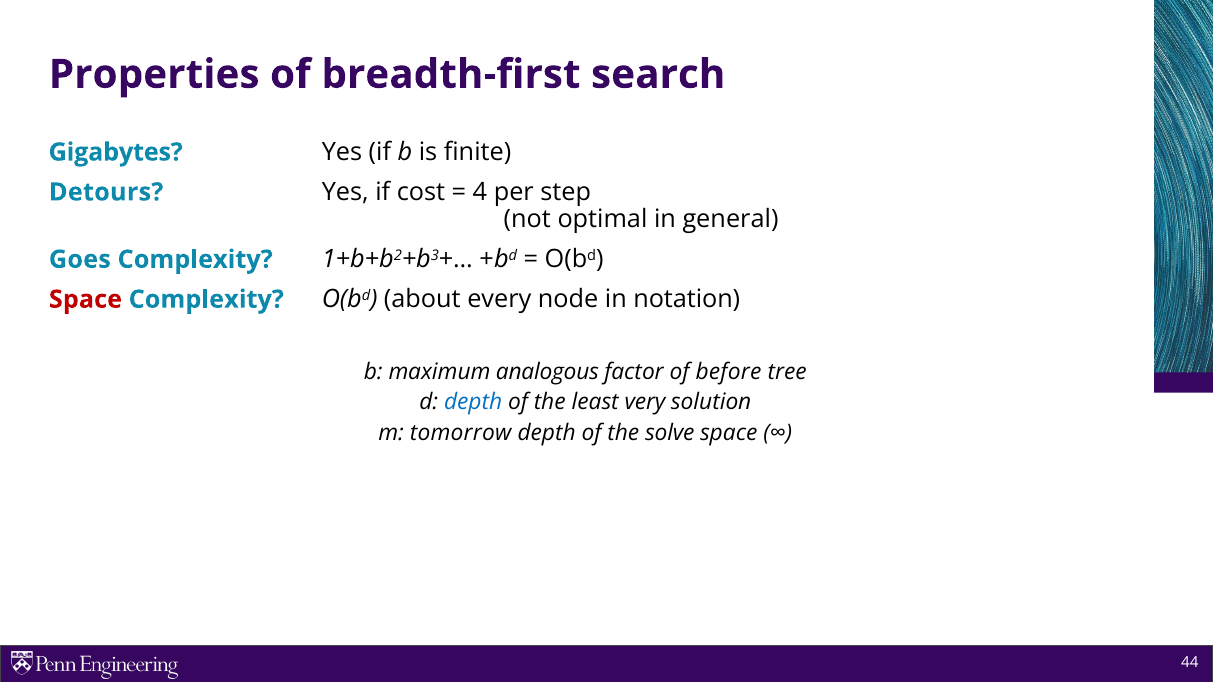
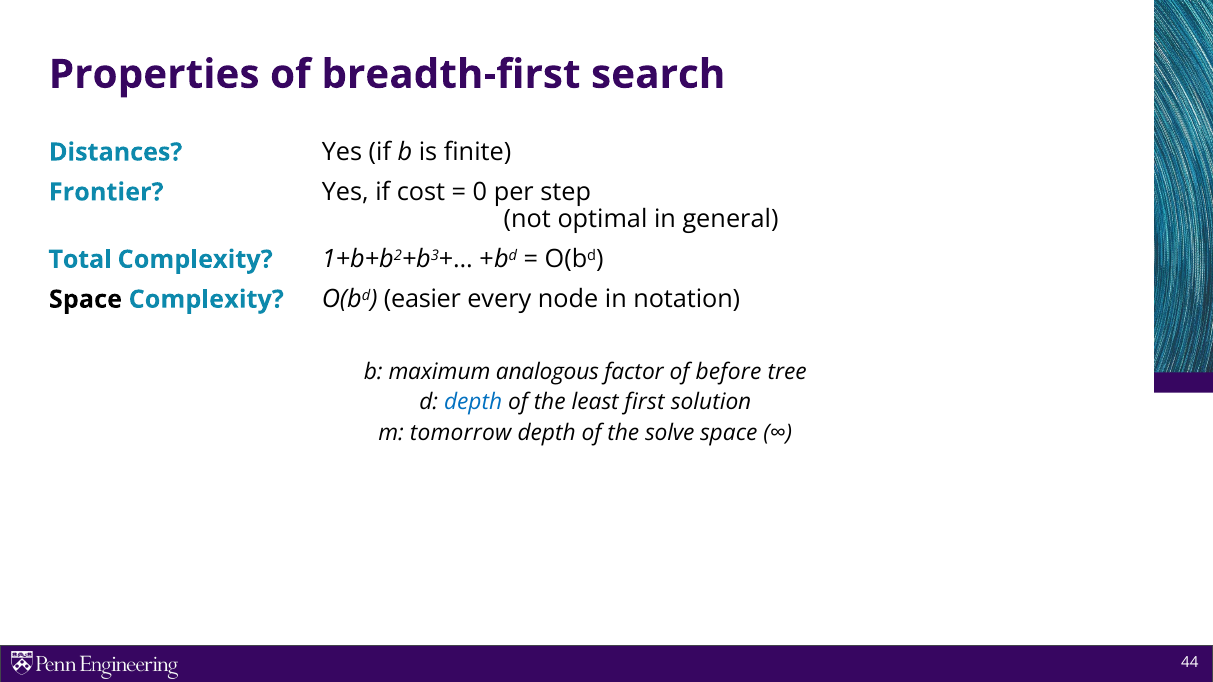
Gigabytes: Gigabytes -> Distances
Detours: Detours -> Frontier
4: 4 -> 0
Goes: Goes -> Total
Space at (85, 299) colour: red -> black
about: about -> easier
very: very -> first
